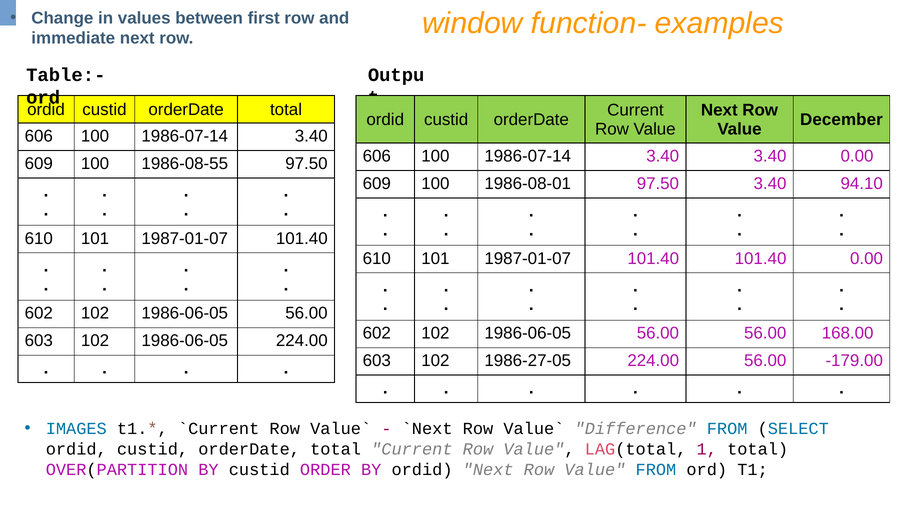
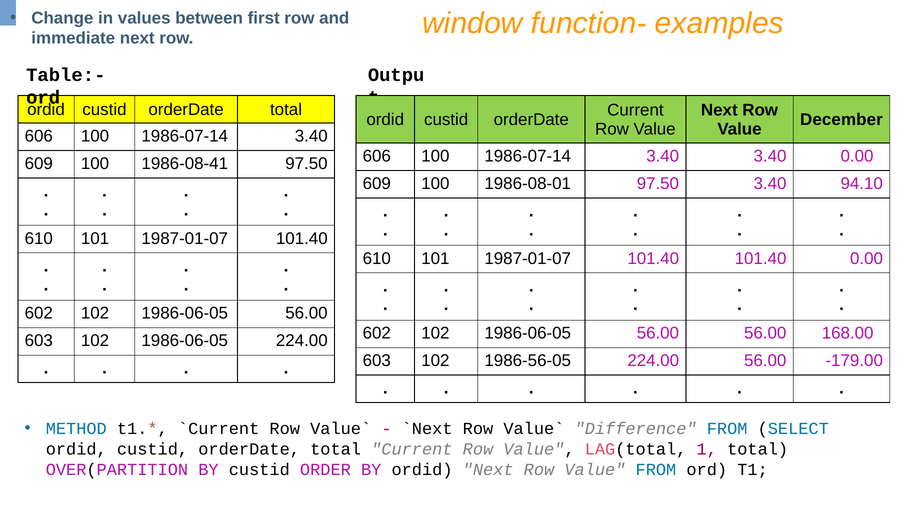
1986-08-55: 1986-08-55 -> 1986-08-41
1986-27-05: 1986-27-05 -> 1986-56-05
IMAGES: IMAGES -> METHOD
